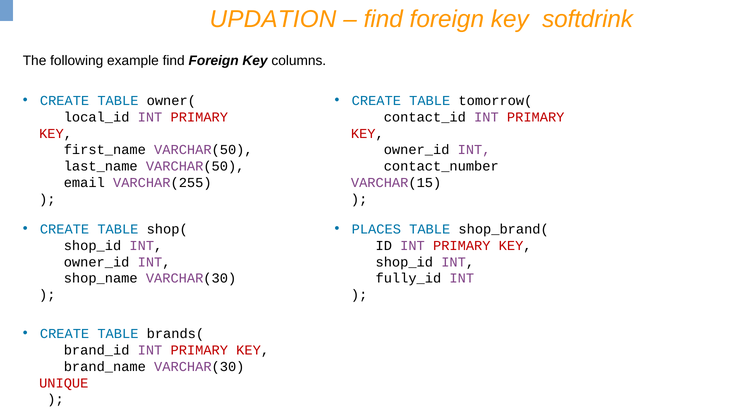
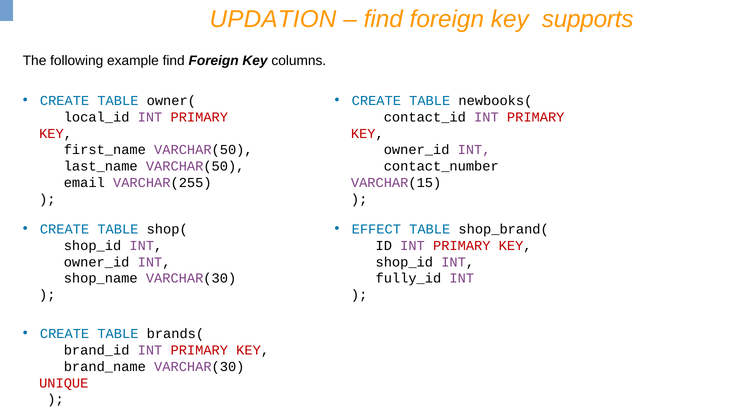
softdrink: softdrink -> supports
tomorrow(: tomorrow( -> newbooks(
PLACES: PLACES -> EFFECT
